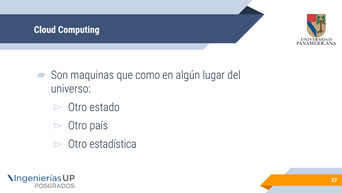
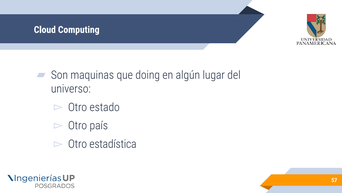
como: como -> doing
